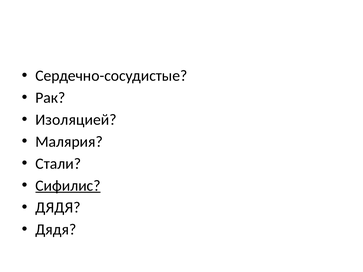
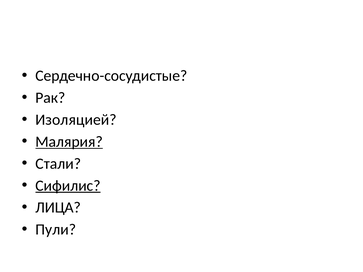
Малярия underline: none -> present
ДЯДЯ at (58, 208): ДЯДЯ -> ЛИЦА
Дядя at (56, 230): Дядя -> Пули
